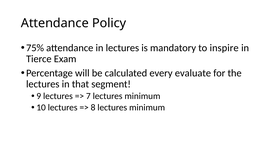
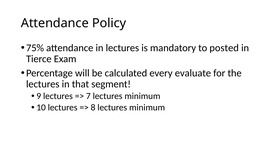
inspire: inspire -> posted
